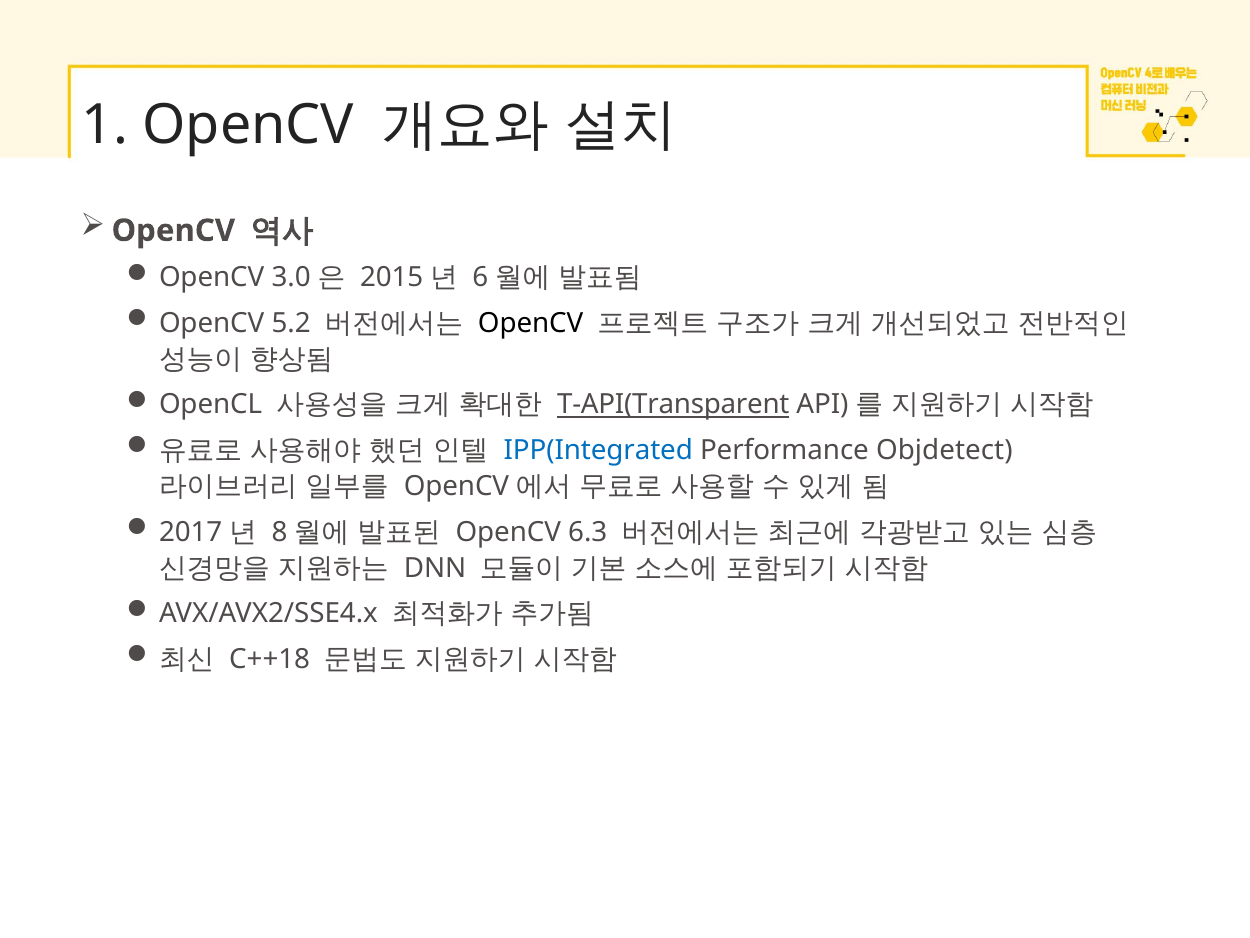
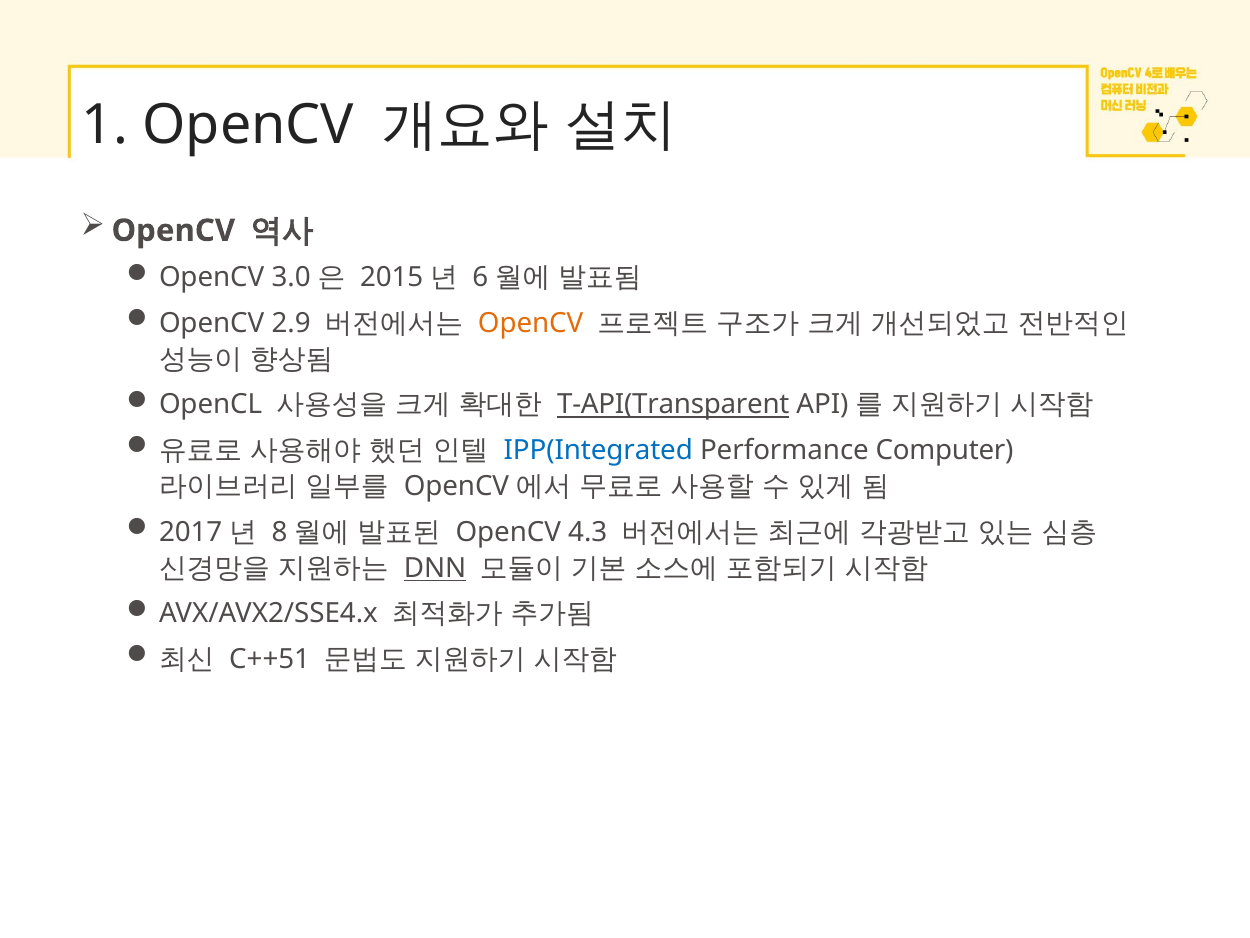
5.2: 5.2 -> 2.9
OpenCV at (531, 323) colour: black -> orange
Objdetect: Objdetect -> Computer
6.3: 6.3 -> 4.3
DNN underline: none -> present
C++18: C++18 -> C++51
